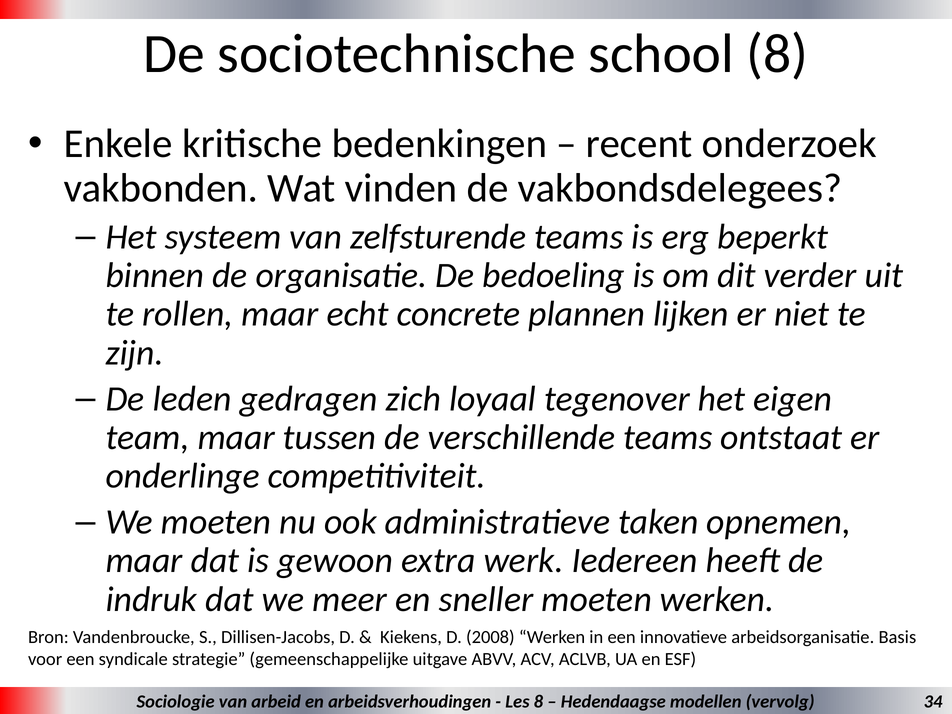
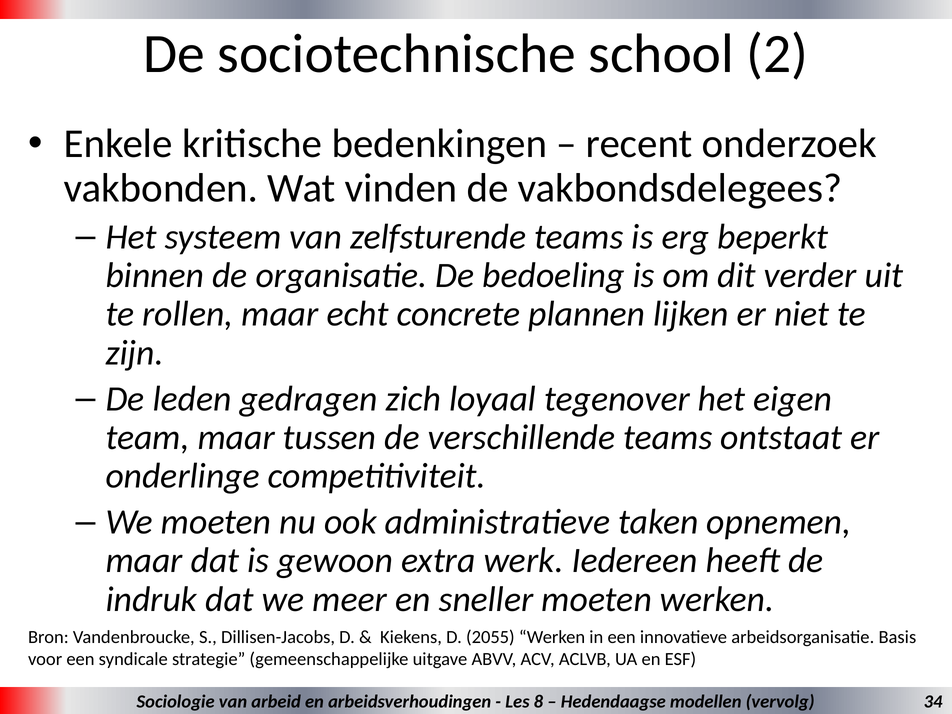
school 8: 8 -> 2
2008: 2008 -> 2055
